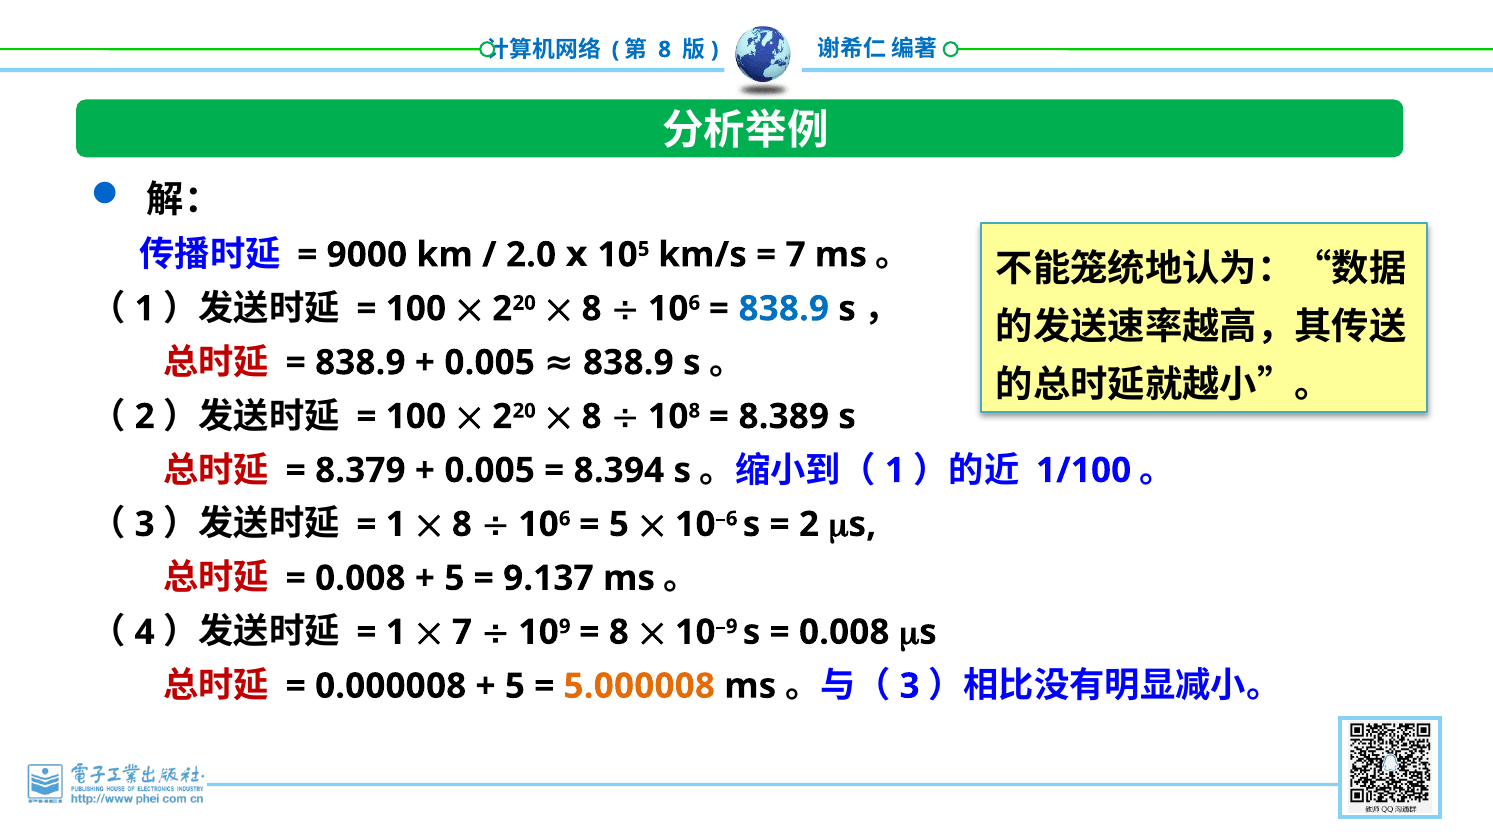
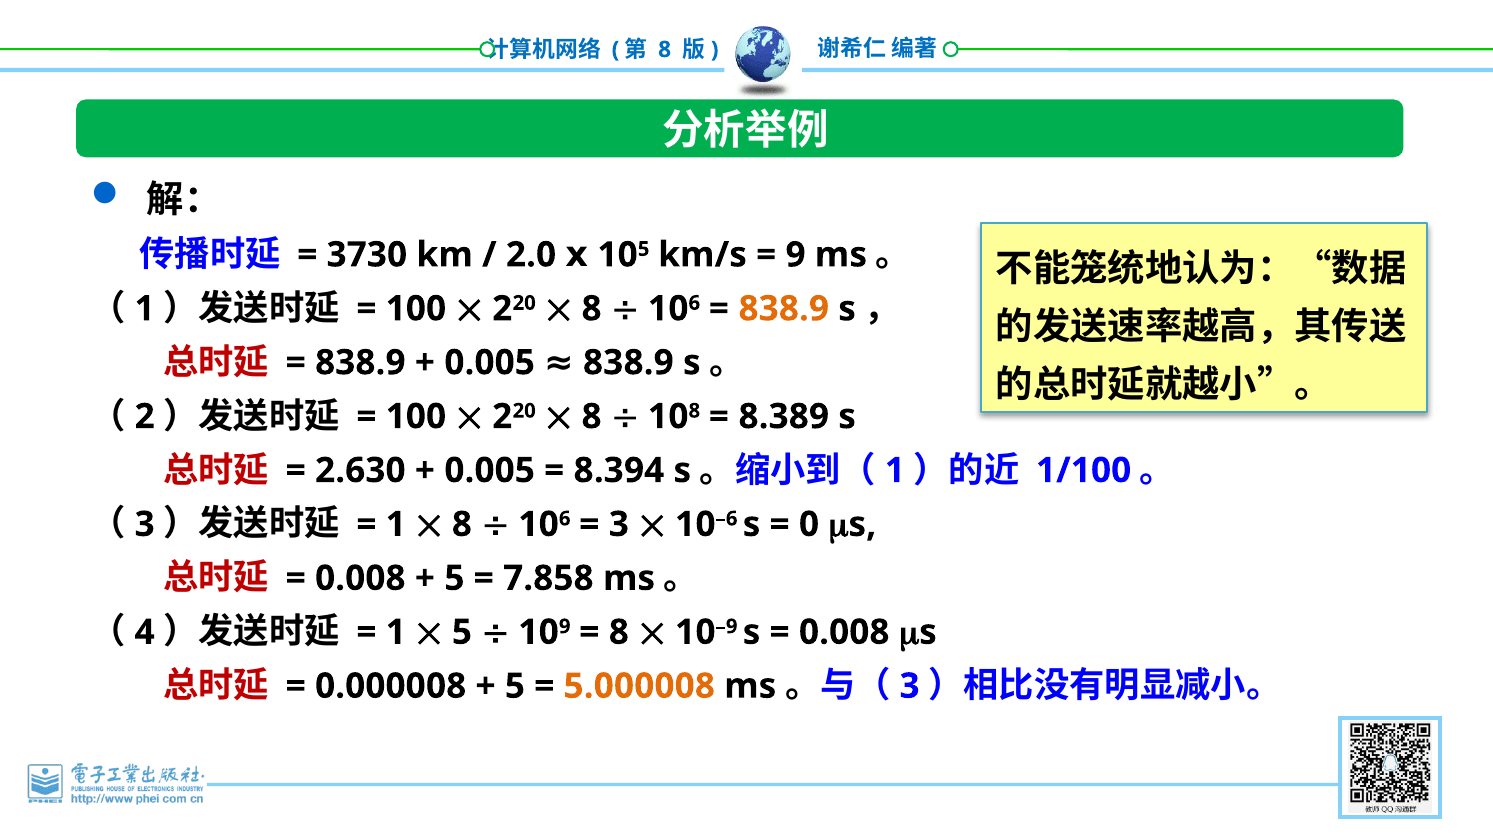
7 at (796, 255): 7 -> 9
9000: 9000 -> 3730
838.9 at (784, 309) colour: blue -> orange
8.379: 8.379 -> 2.630
5 at (619, 524): 5 -> 3
2 at (809, 524): 2 -> 0
9.137: 9.137 -> 7.858
7 at (462, 632): 7 -> 5
